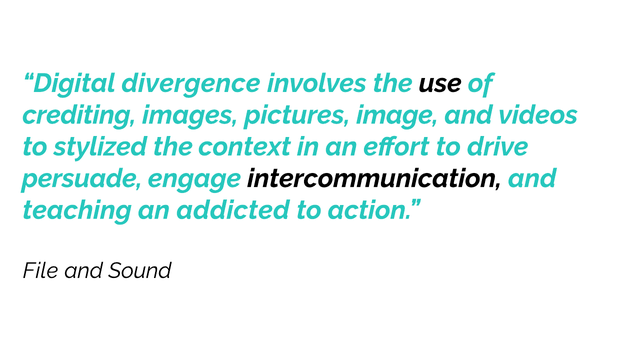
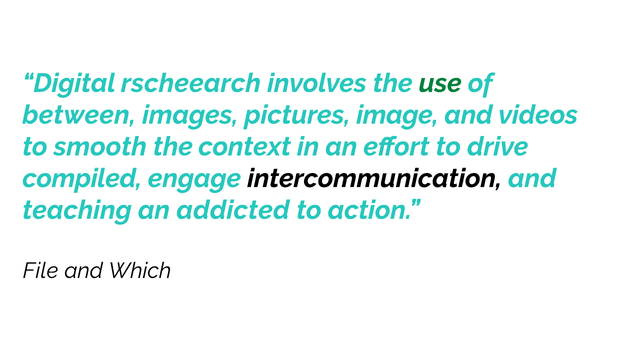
divergence: divergence -> rscheearch
use colour: black -> green
crediting: crediting -> between
stylized: stylized -> smooth
persuade: persuade -> compiled
Sound: Sound -> Which
